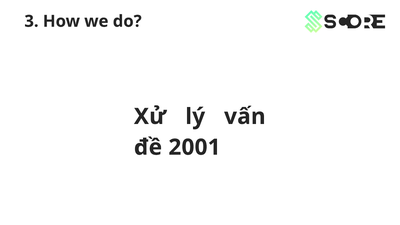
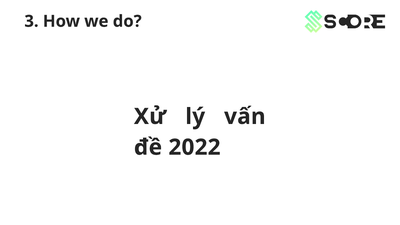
2001: 2001 -> 2022
